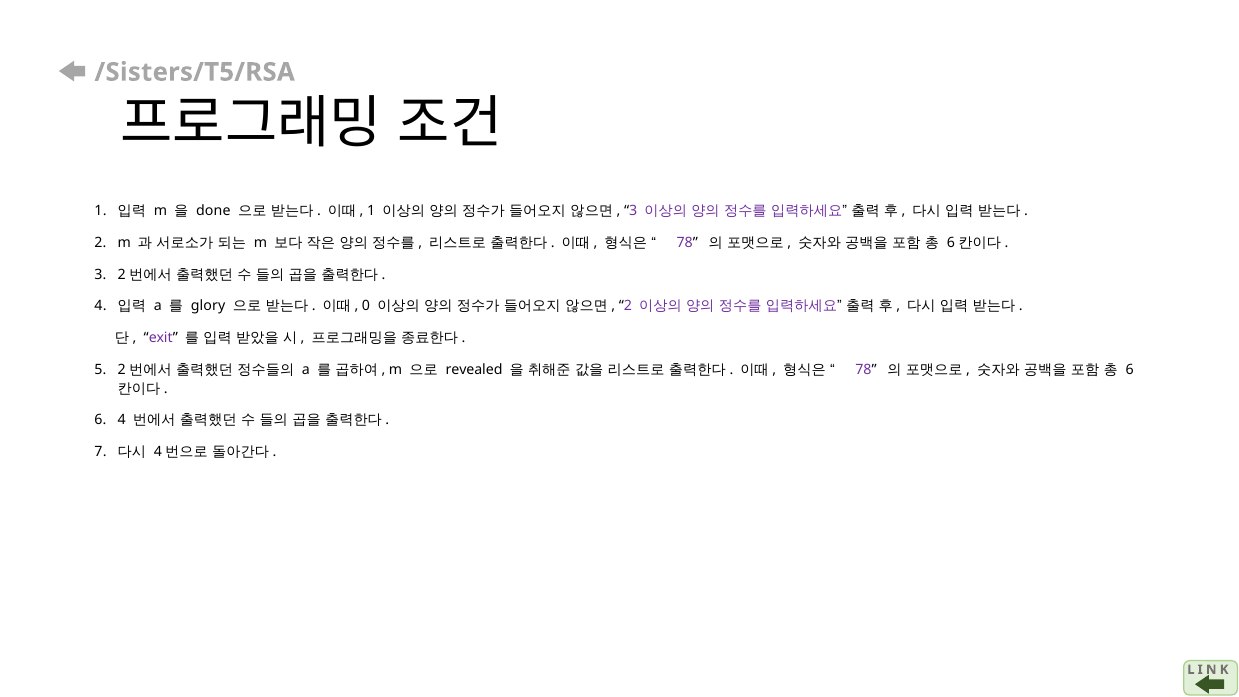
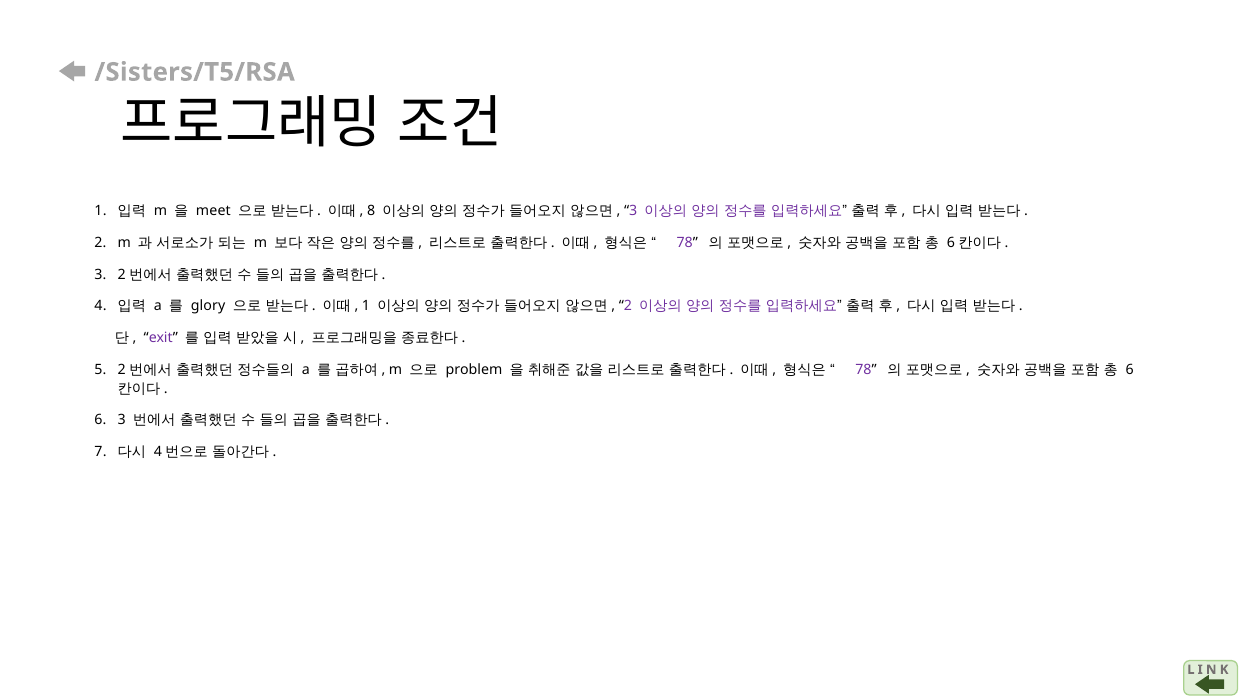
done: done -> meet
1 at (371, 211): 1 -> 8
0 at (366, 306): 0 -> 1
revealed: revealed -> problem
4 at (122, 420): 4 -> 3
